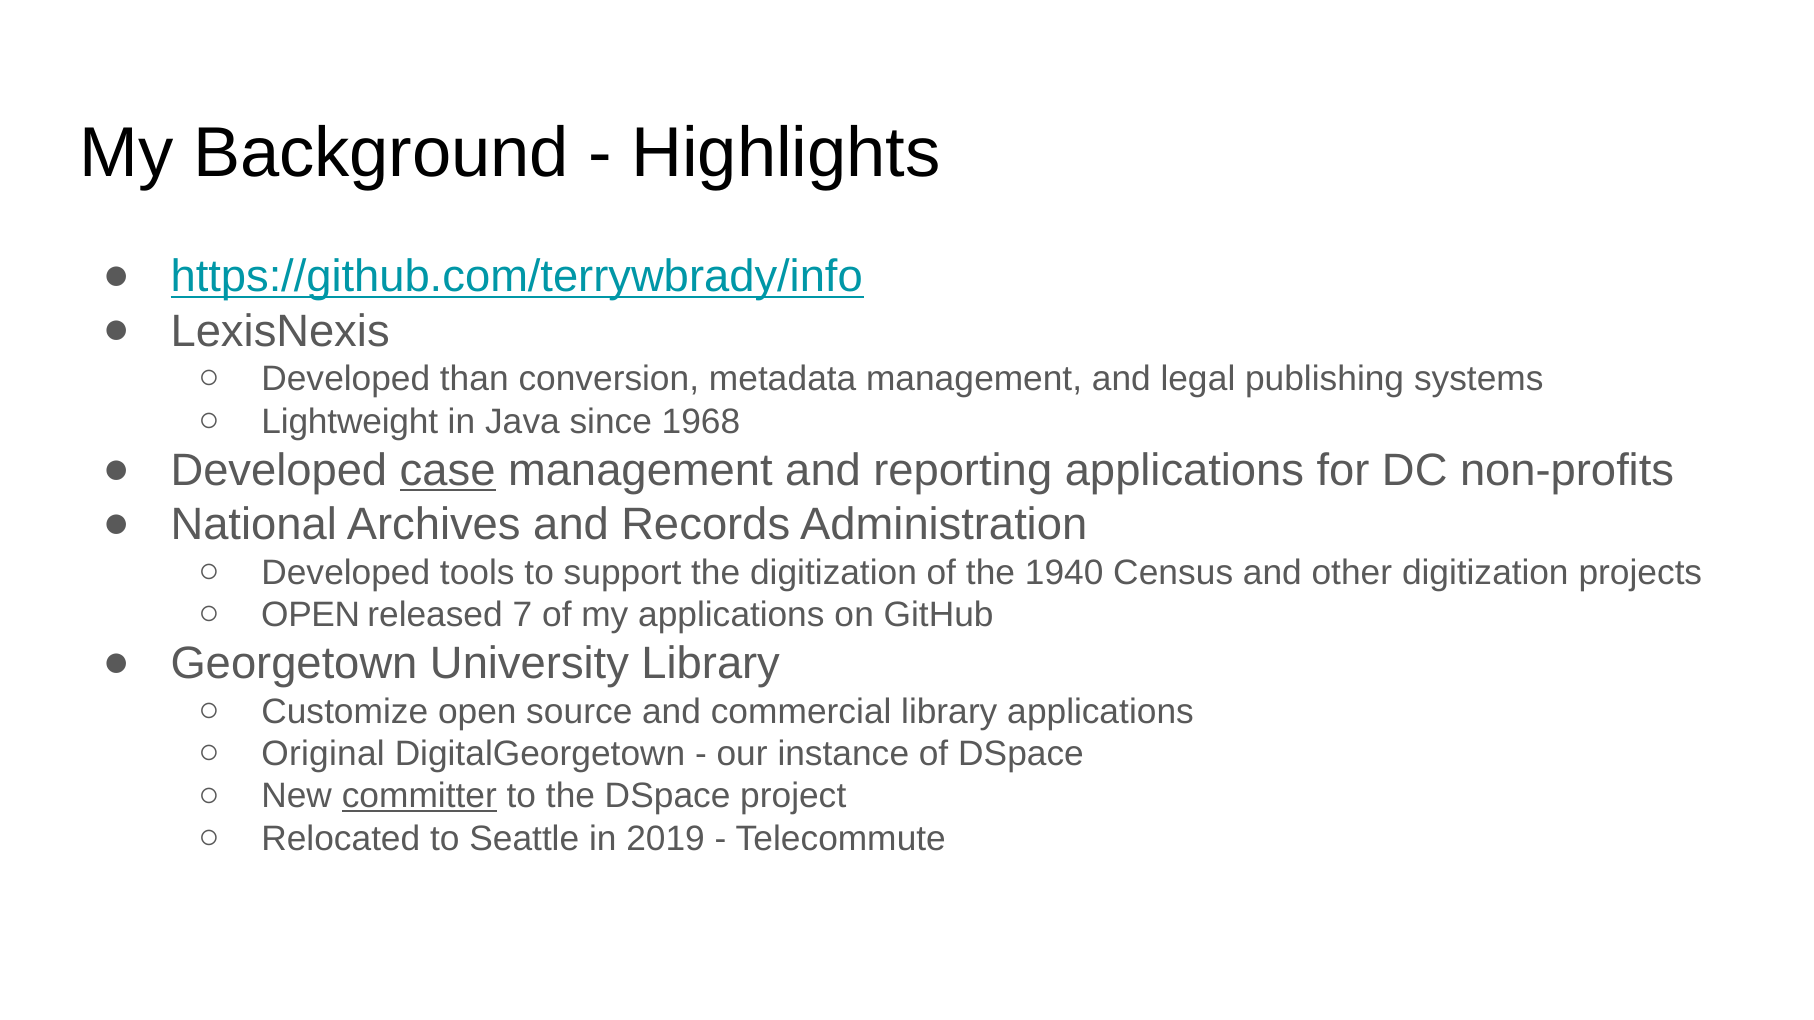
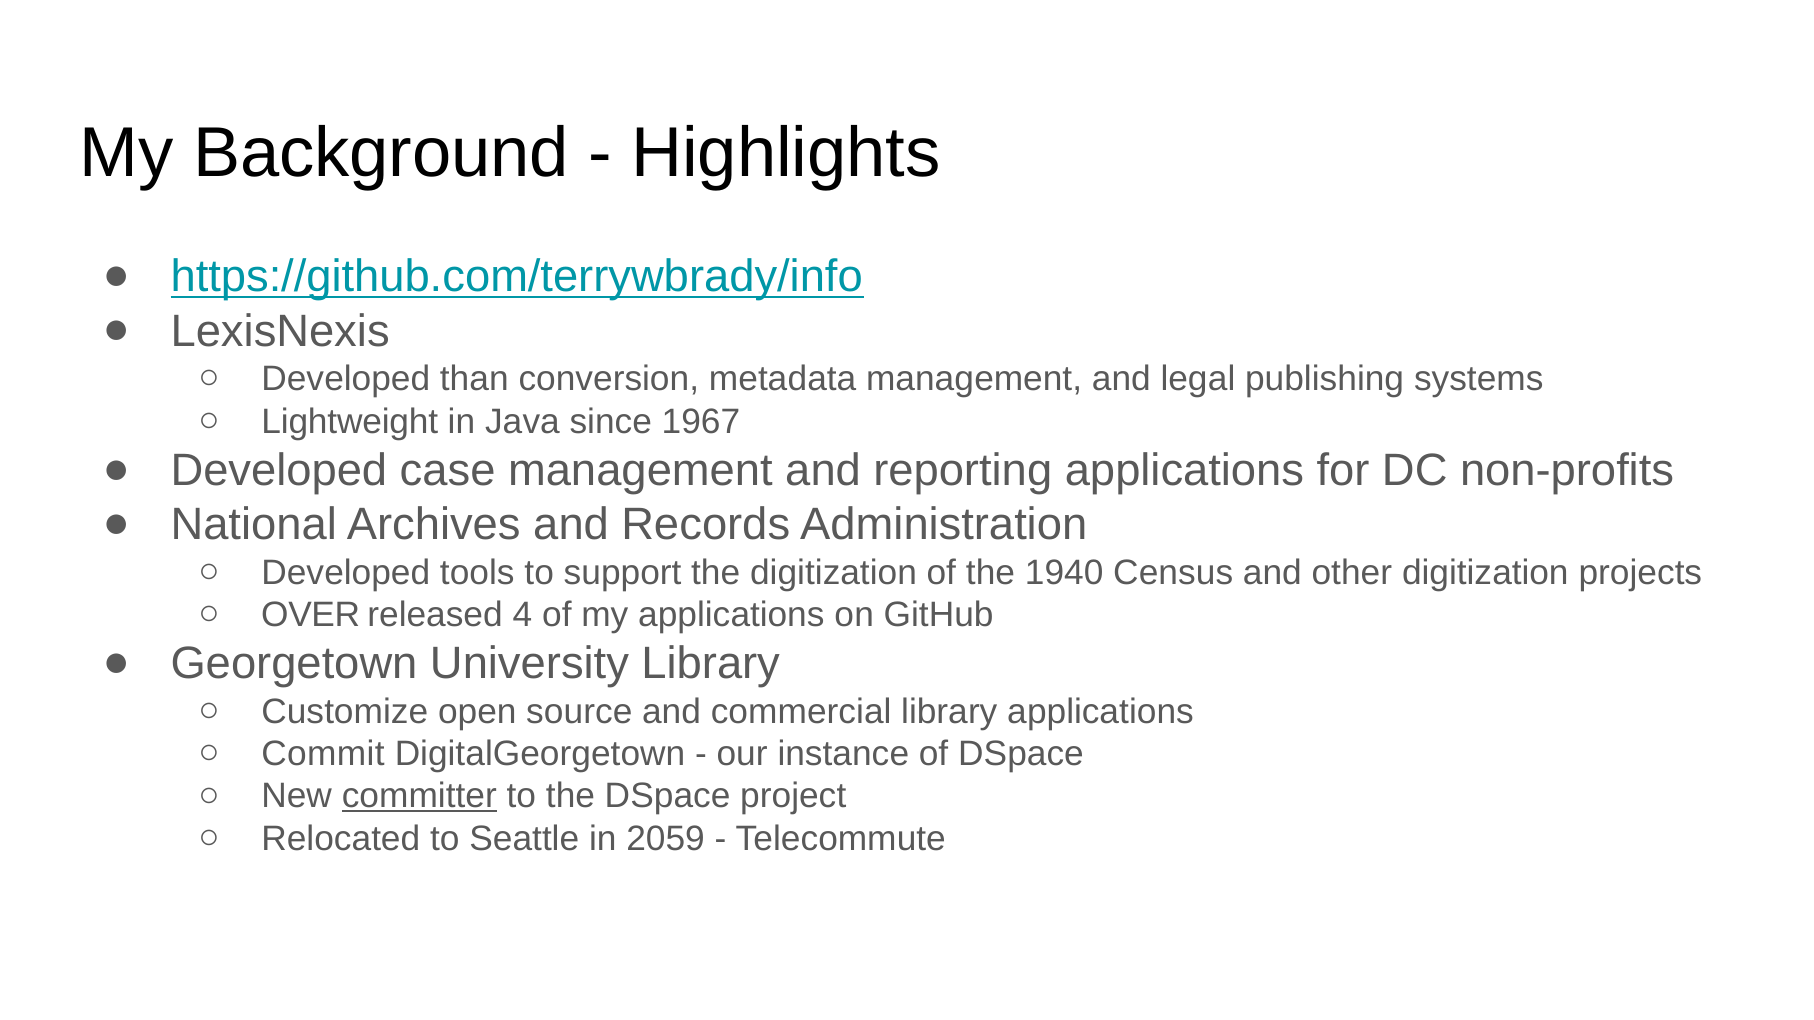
1968: 1968 -> 1967
case underline: present -> none
OPEN at (311, 615): OPEN -> OVER
7: 7 -> 4
Original: Original -> Commit
2019: 2019 -> 2059
